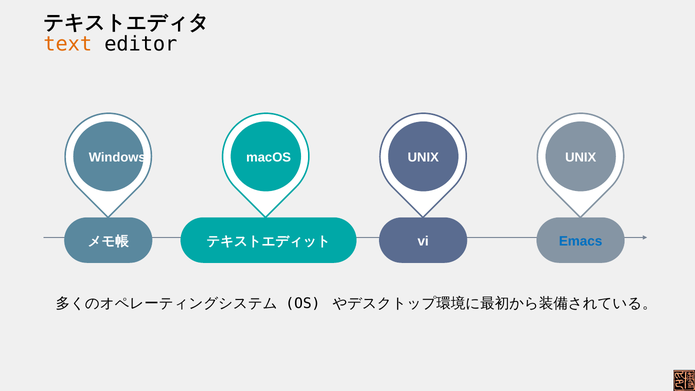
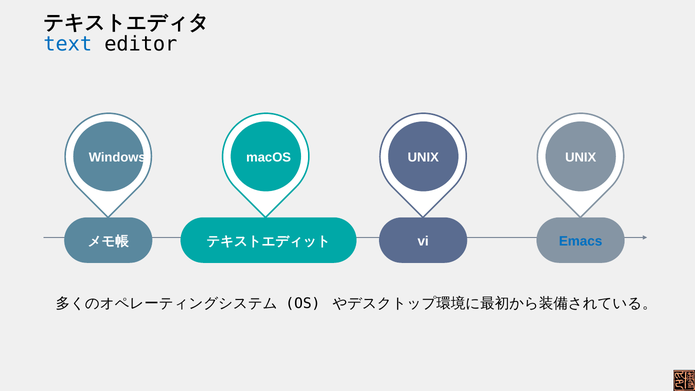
text colour: orange -> blue
